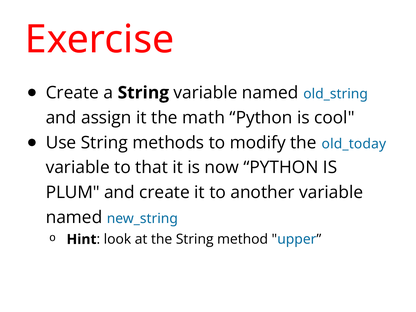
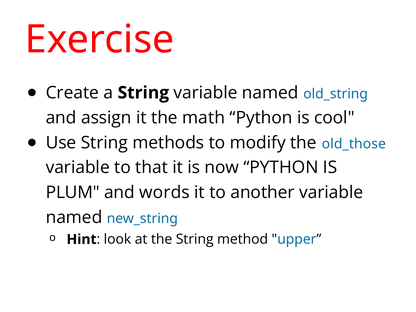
old_today: old_today -> old_those
and create: create -> words
